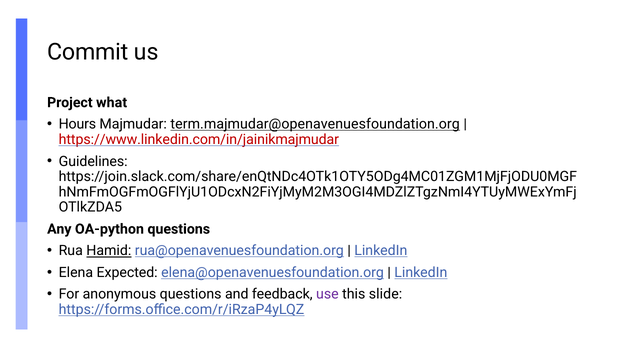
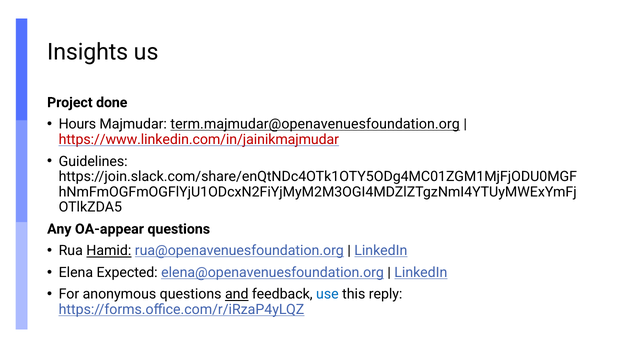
Commit: Commit -> Insights
what: what -> done
OA-python: OA-python -> OA-appear
and underline: none -> present
use colour: purple -> blue
slide: slide -> reply
